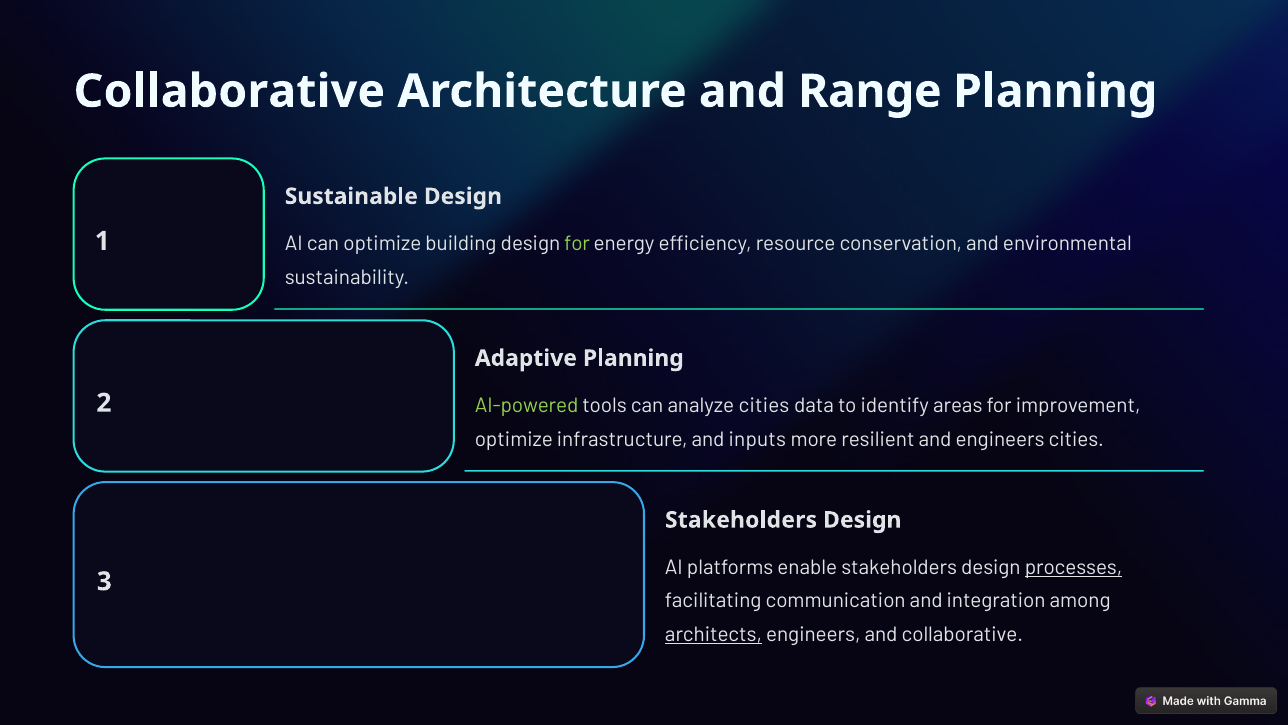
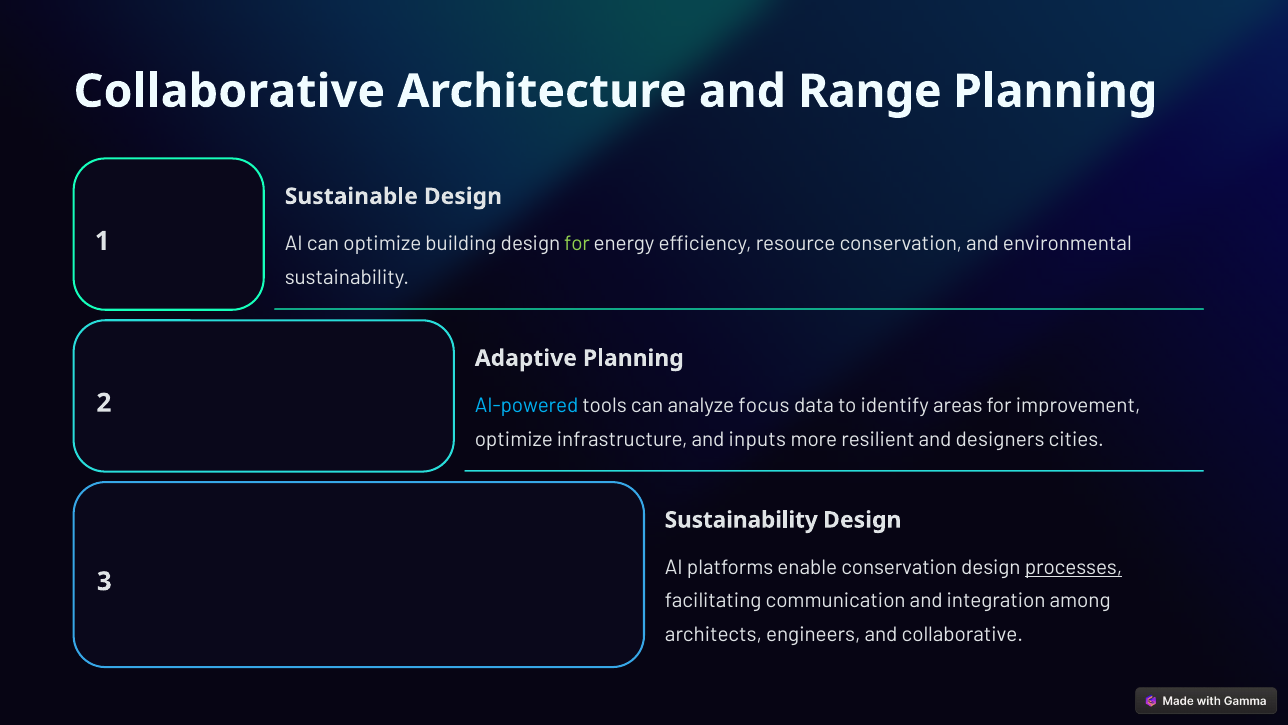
AI-powered colour: light green -> light blue
analyze cities: cities -> focus
and engineers: engineers -> designers
Stakeholders at (741, 520): Stakeholders -> Sustainability
enable stakeholders: stakeholders -> conservation
architects underline: present -> none
